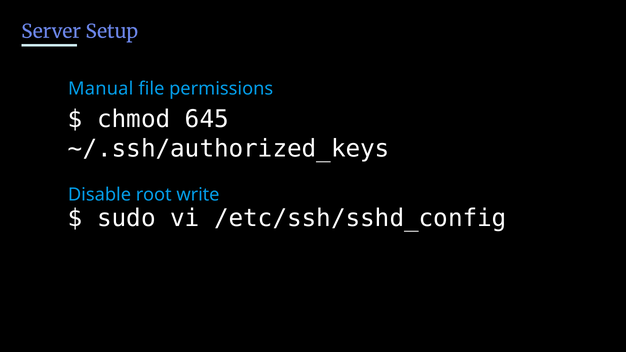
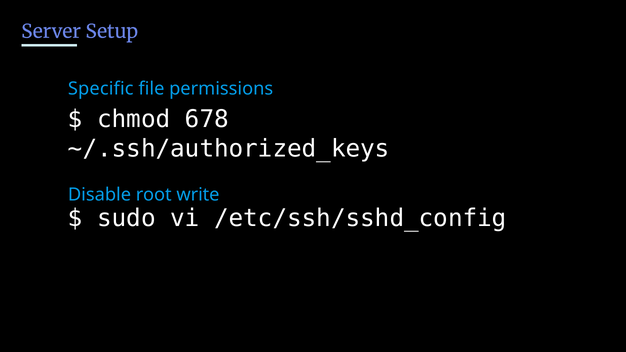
Manual: Manual -> Specific
645: 645 -> 678
